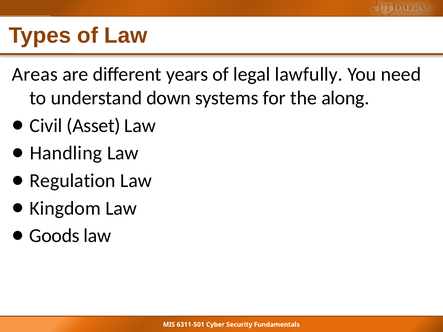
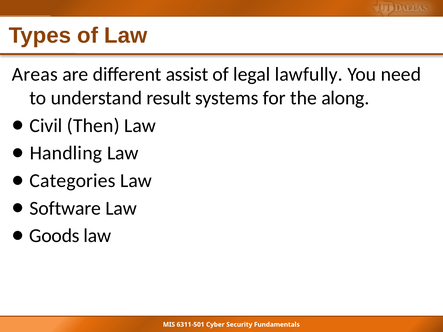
years: years -> assist
down: down -> result
Asset: Asset -> Then
Regulation: Regulation -> Categories
Kingdom: Kingdom -> Software
